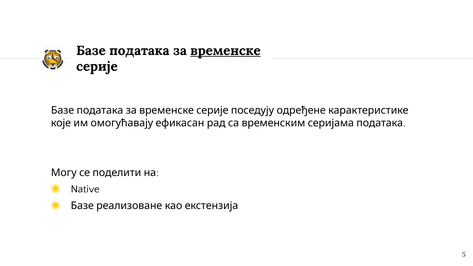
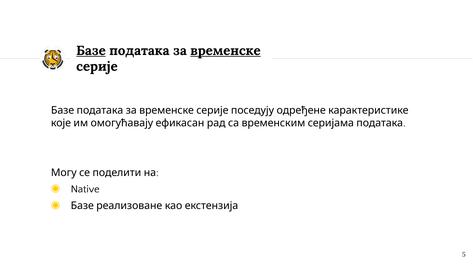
Базе underline: none -> present
